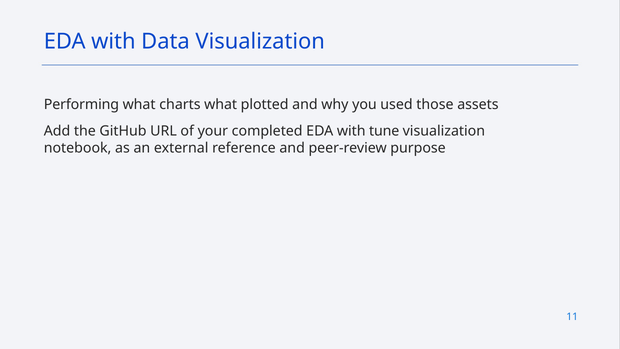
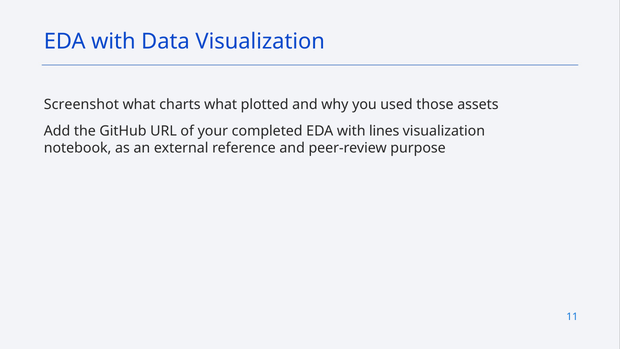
Performing: Performing -> Screenshot
tune: tune -> lines
